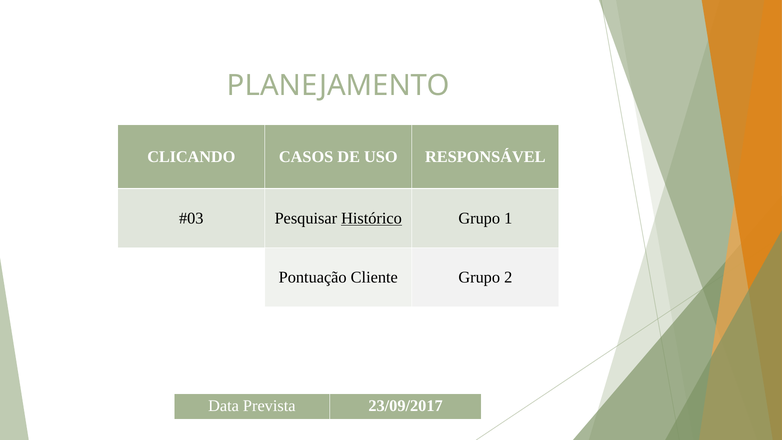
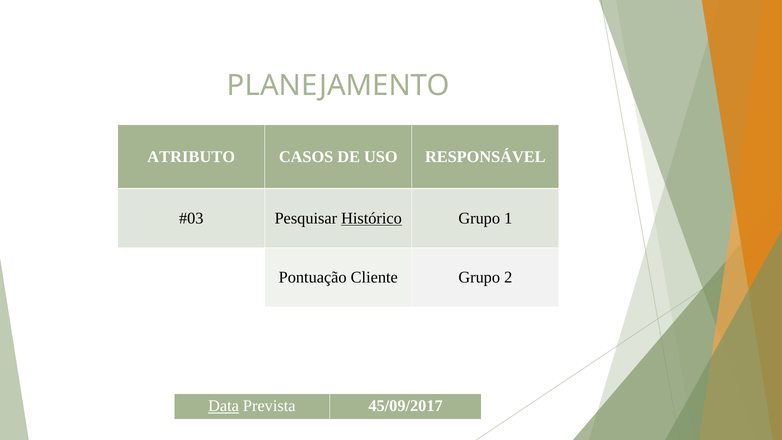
CLICANDO: CLICANDO -> ATRIBUTO
Data underline: none -> present
23/09/2017: 23/09/2017 -> 45/09/2017
